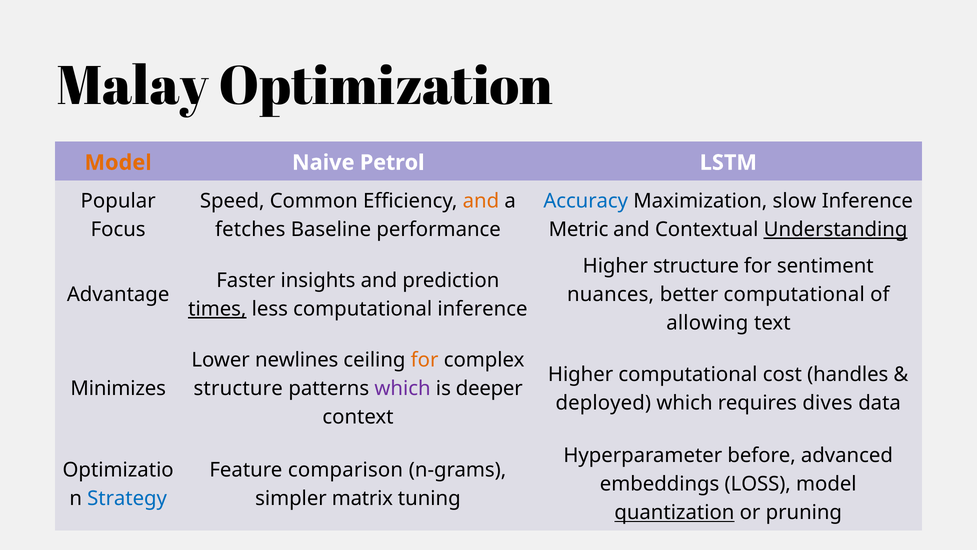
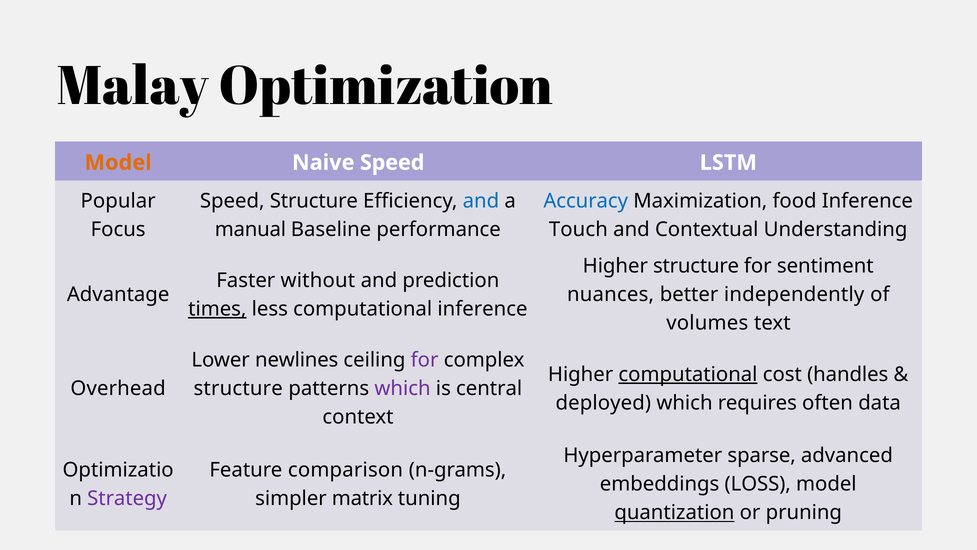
Naive Petrol: Petrol -> Speed
Speed Common: Common -> Structure
and at (481, 201) colour: orange -> blue
slow: slow -> food
fetches: fetches -> manual
Metric: Metric -> Touch
Understanding underline: present -> none
insights: insights -> without
better computational: computational -> independently
allowing: allowing -> volumes
for at (425, 360) colour: orange -> purple
computational at (688, 374) underline: none -> present
Minimizes: Minimizes -> Overhead
deeper: deeper -> central
dives: dives -> often
before: before -> sparse
Strategy colour: blue -> purple
